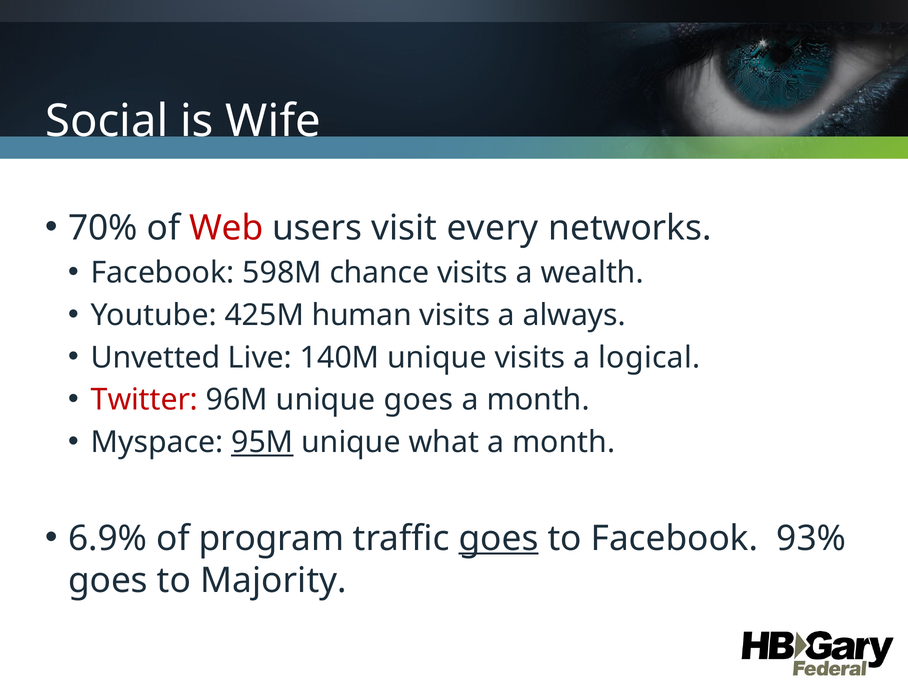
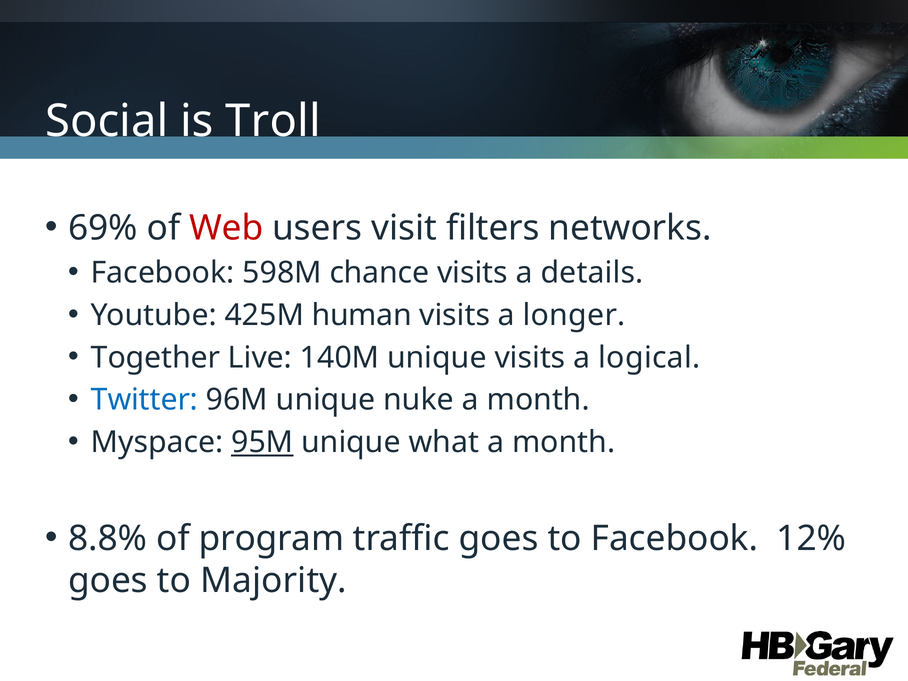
Wife: Wife -> Troll
70%: 70% -> 69%
every: every -> filters
wealth: wealth -> details
always: always -> longer
Unvetted: Unvetted -> Together
Twitter colour: red -> blue
unique goes: goes -> nuke
6.9%: 6.9% -> 8.8%
goes at (499, 538) underline: present -> none
93%: 93% -> 12%
